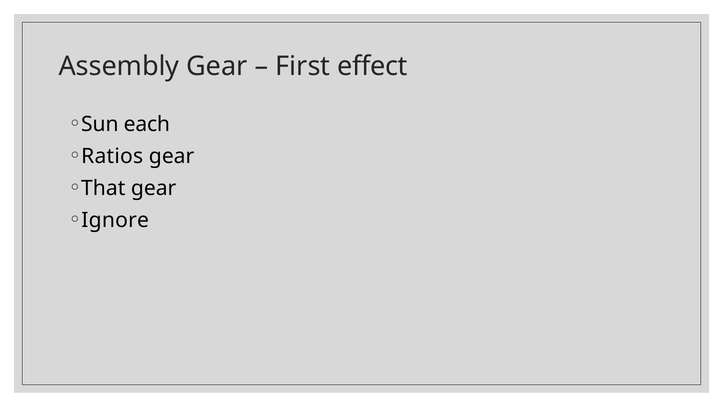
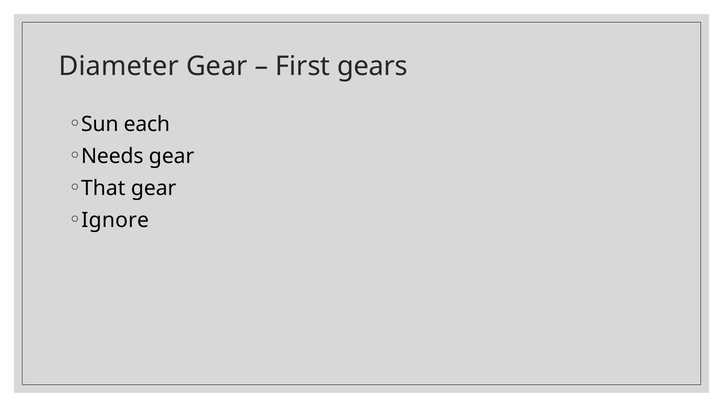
Assembly: Assembly -> Diameter
effect: effect -> gears
Ratios: Ratios -> Needs
